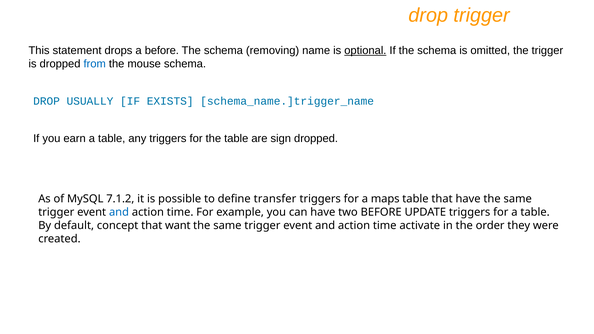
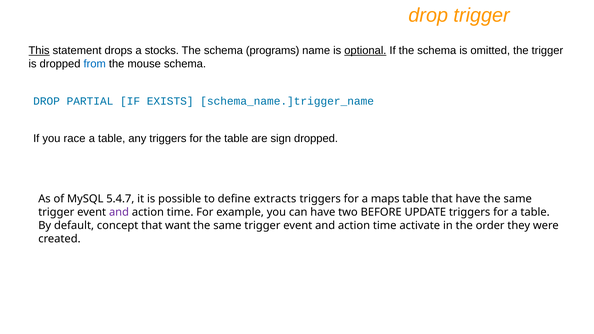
This underline: none -> present
a before: before -> stocks
removing: removing -> programs
USUALLY: USUALLY -> PARTIAL
earn: earn -> race
7.1.2: 7.1.2 -> 5.4.7
transfer: transfer -> extracts
and at (119, 212) colour: blue -> purple
